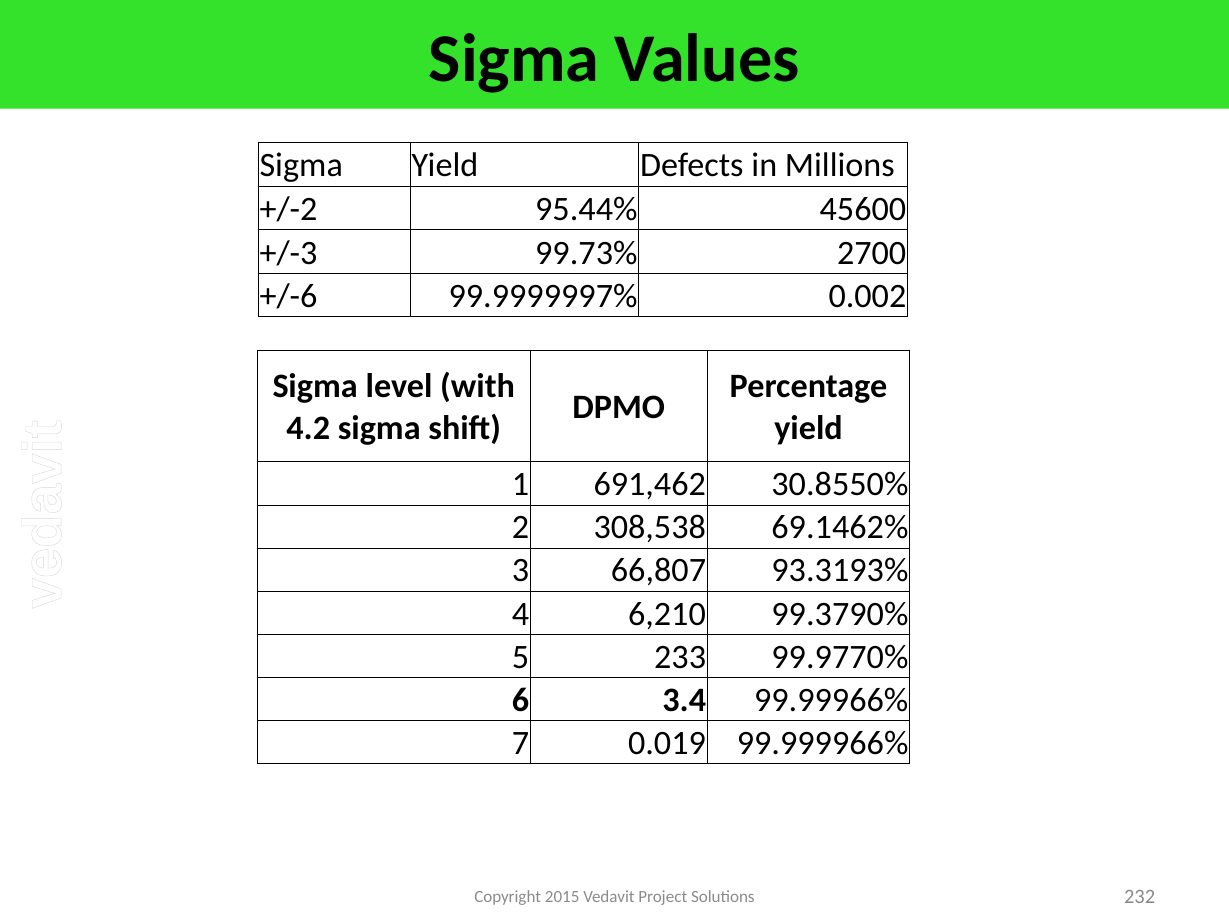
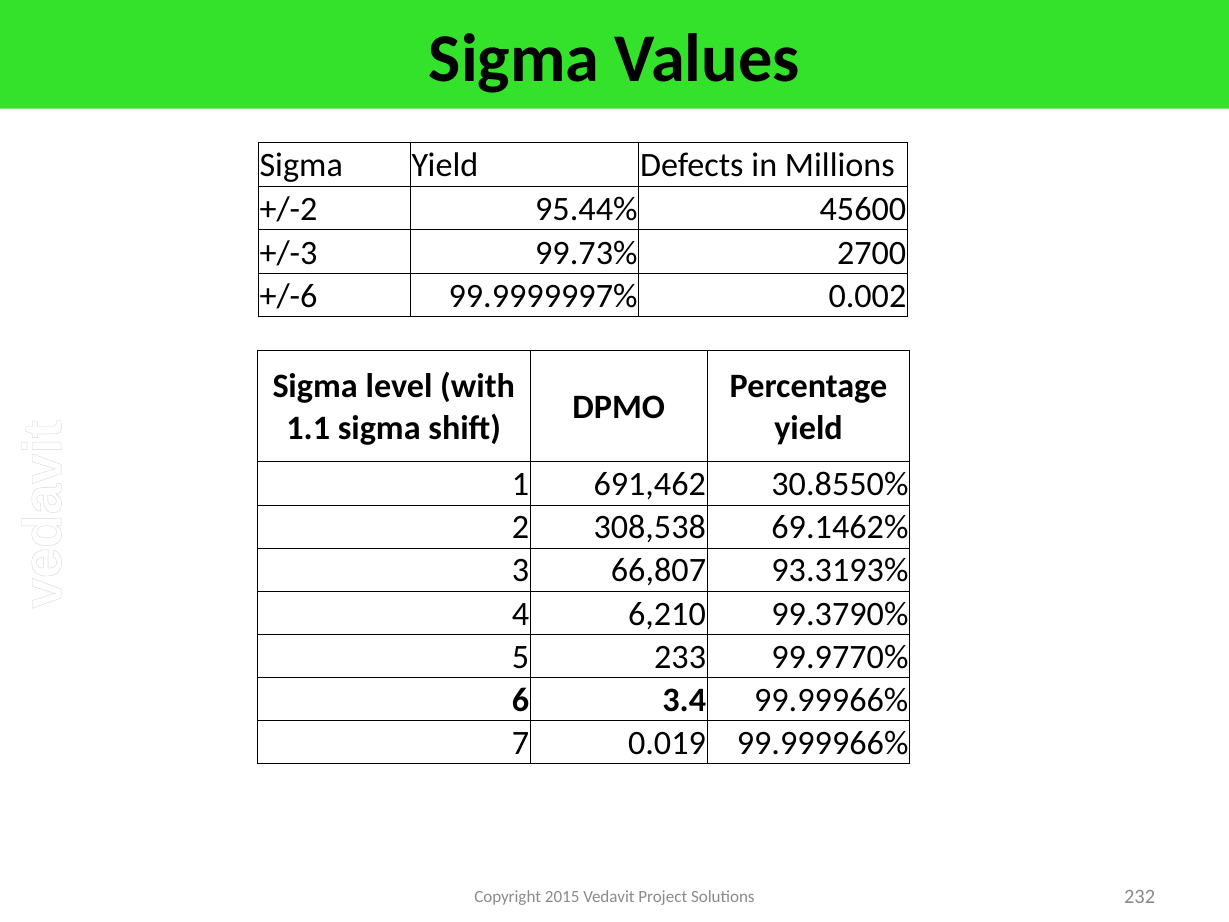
4.2: 4.2 -> 1.1
